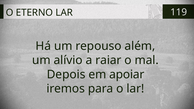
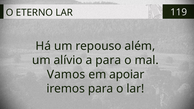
a raiar: raiar -> para
Depois: Depois -> Vamos
